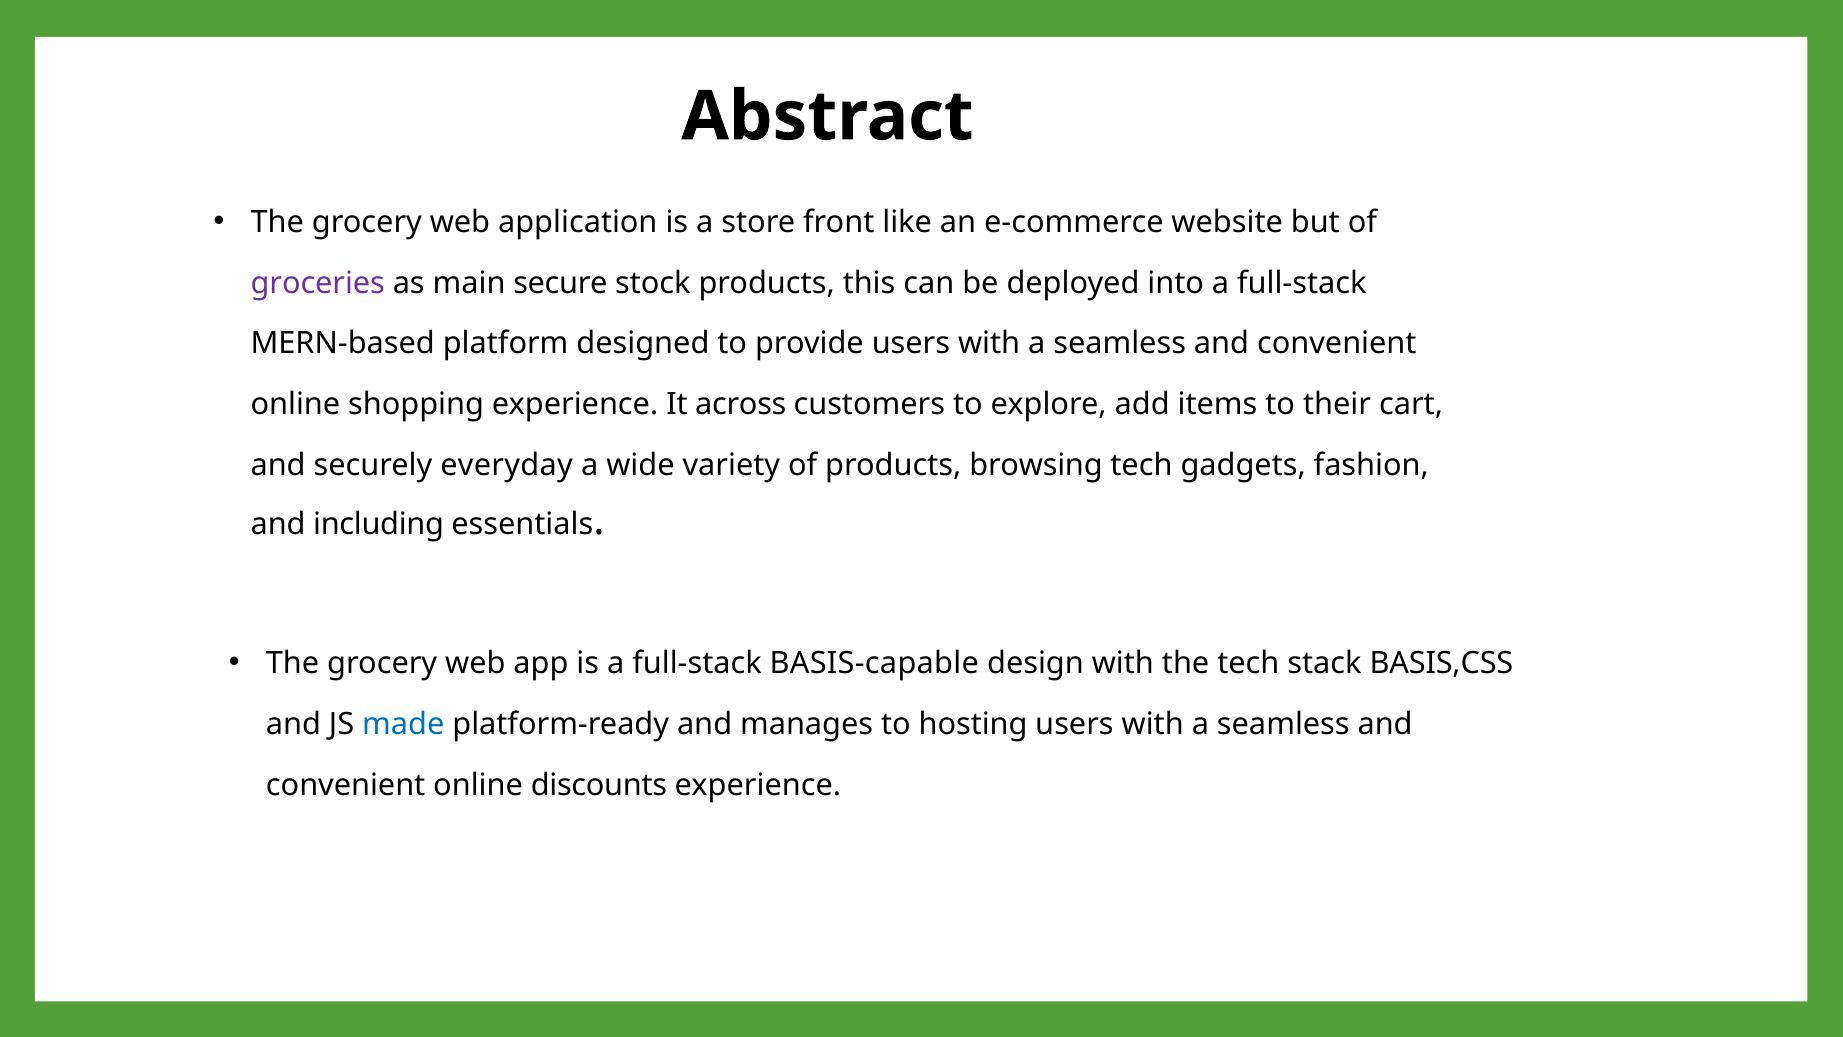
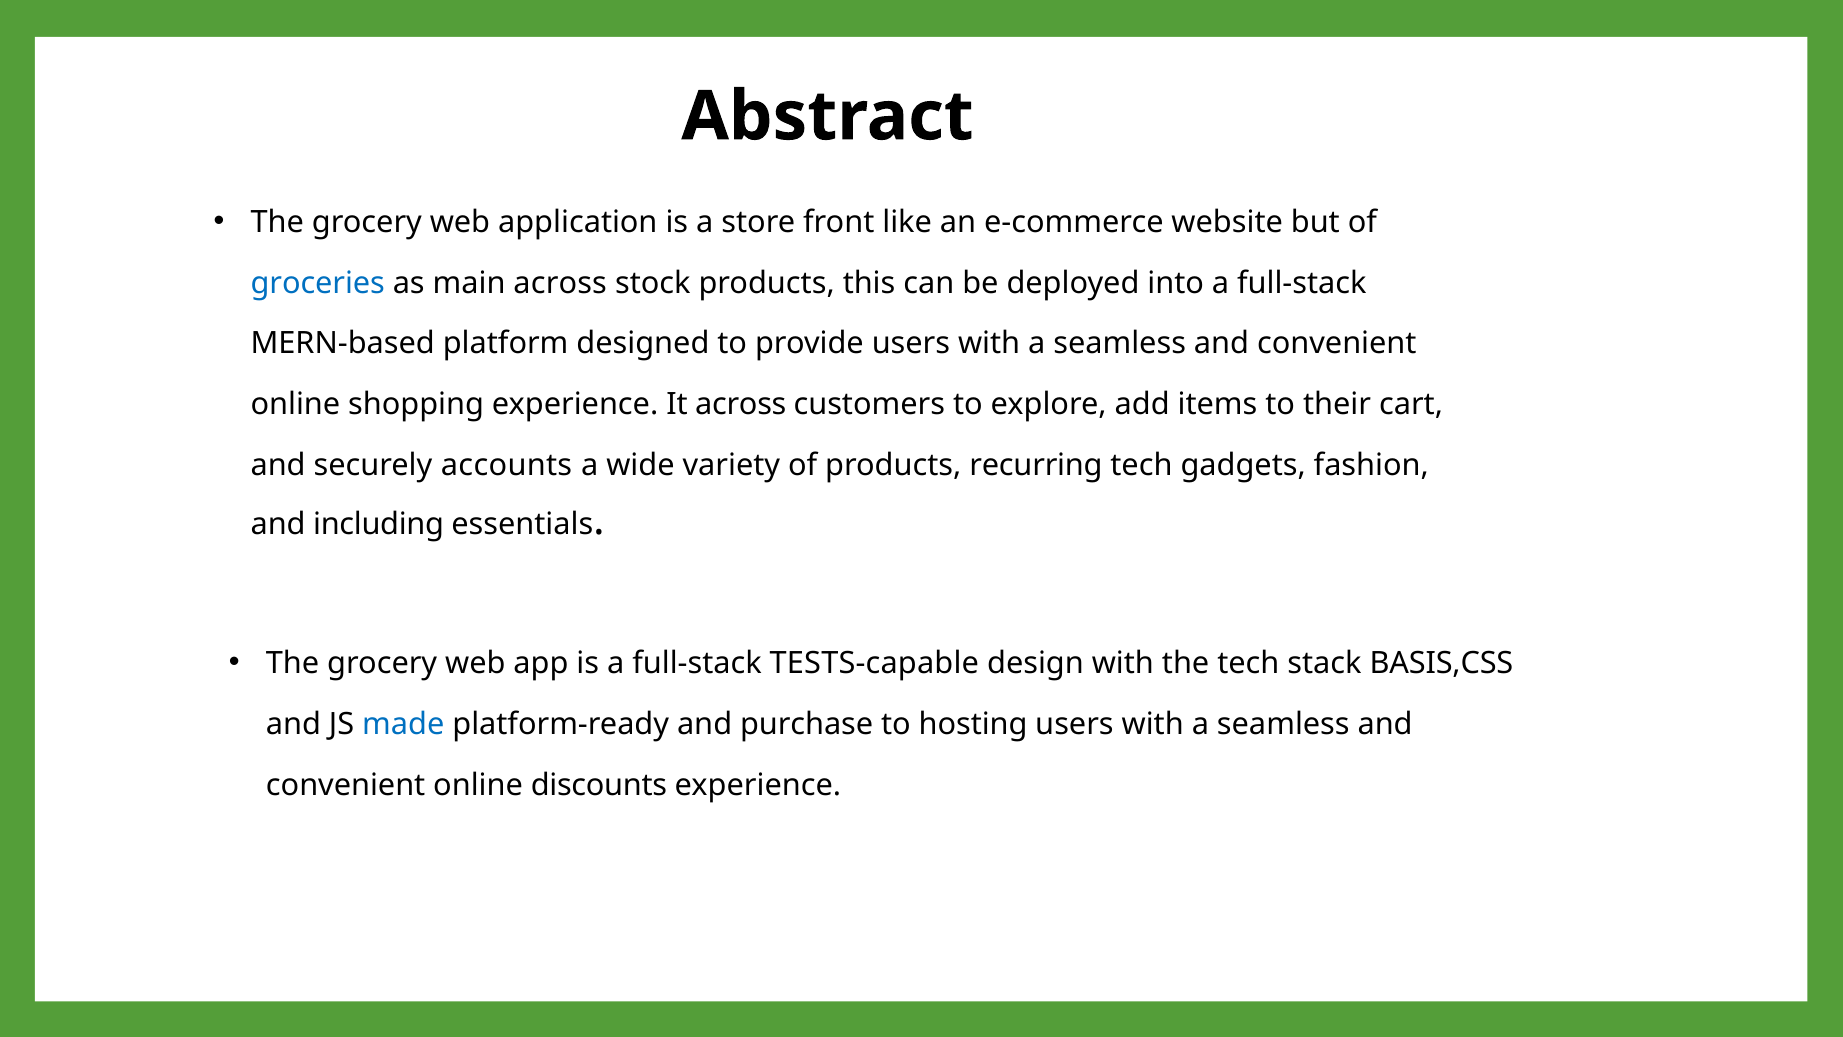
groceries colour: purple -> blue
main secure: secure -> across
everyday: everyday -> accounts
browsing: browsing -> recurring
BASIS-capable: BASIS-capable -> TESTS-capable
manages: manages -> purchase
